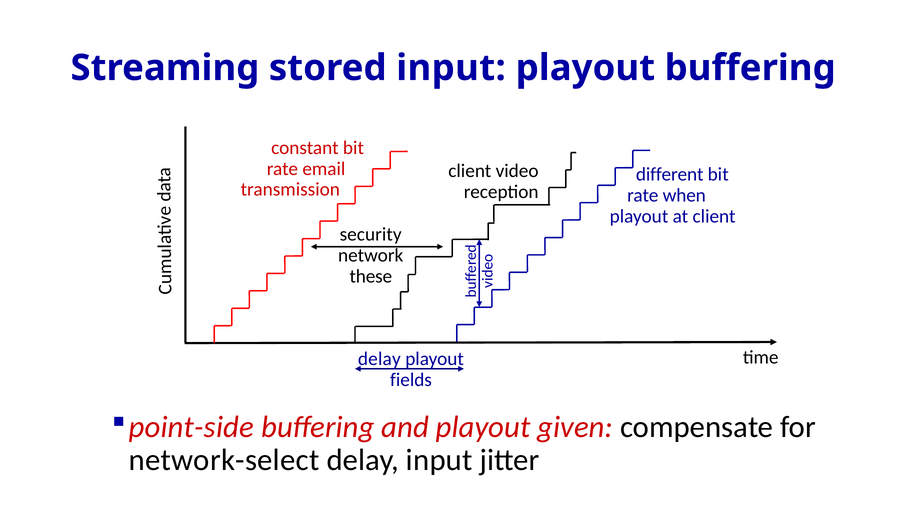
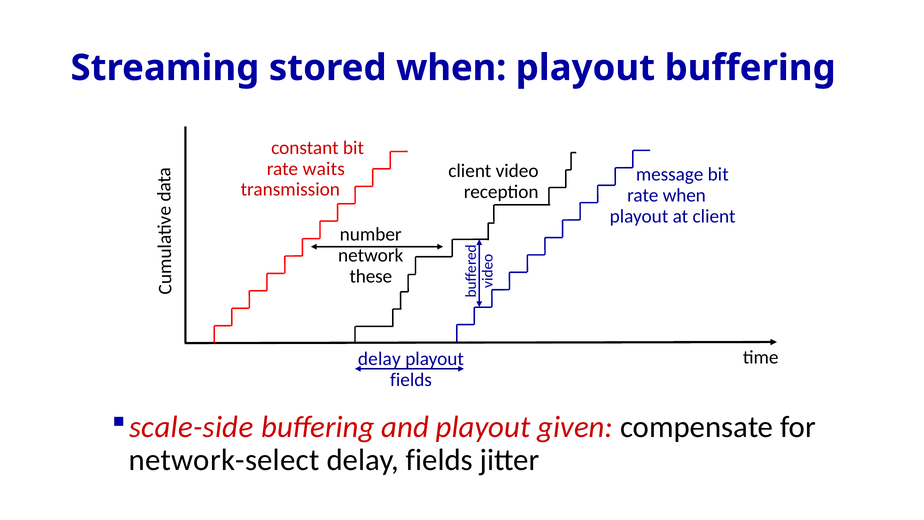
stored input: input -> when
email: email -> waits
different: different -> message
security: security -> number
point-side: point-side -> scale-side
delay input: input -> fields
